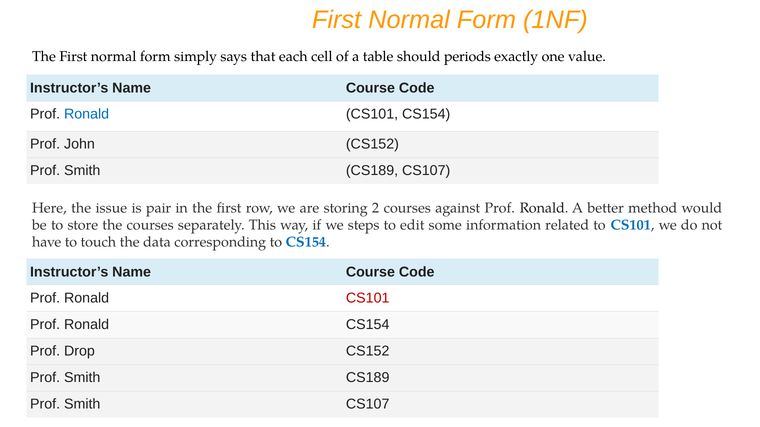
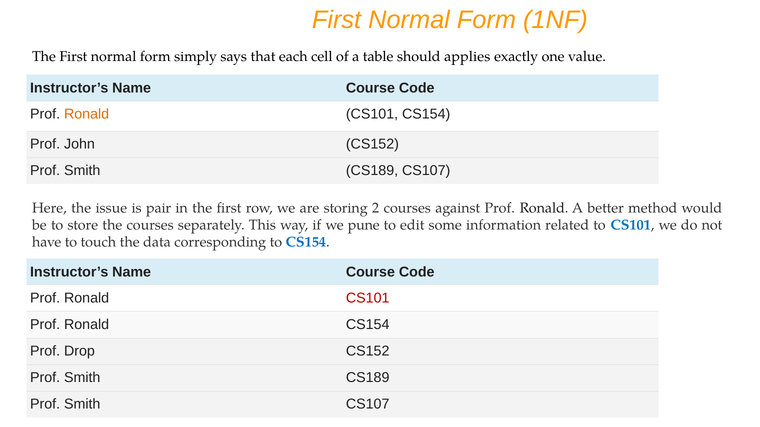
periods: periods -> applies
Ronald at (87, 114) colour: blue -> orange
steps: steps -> pune
